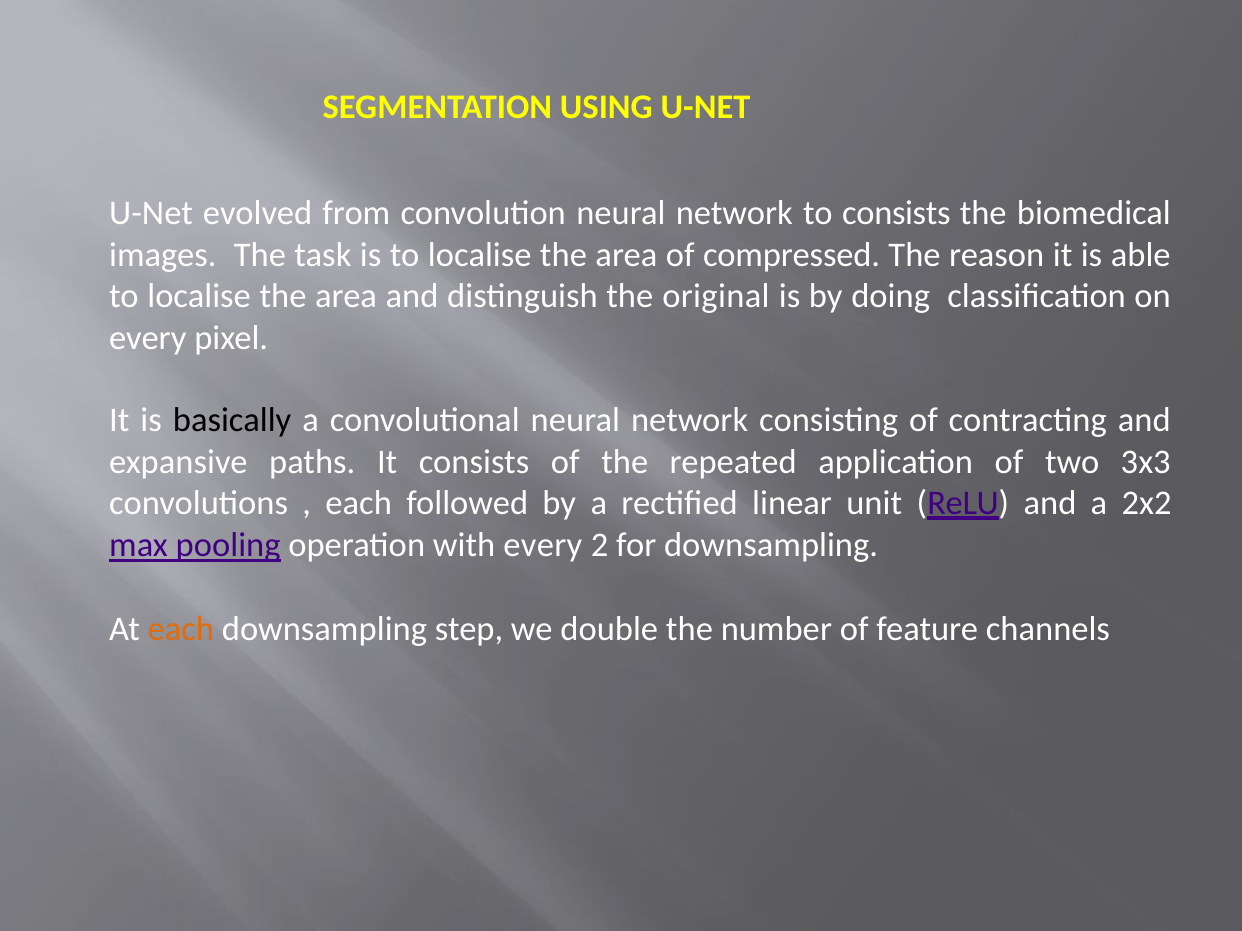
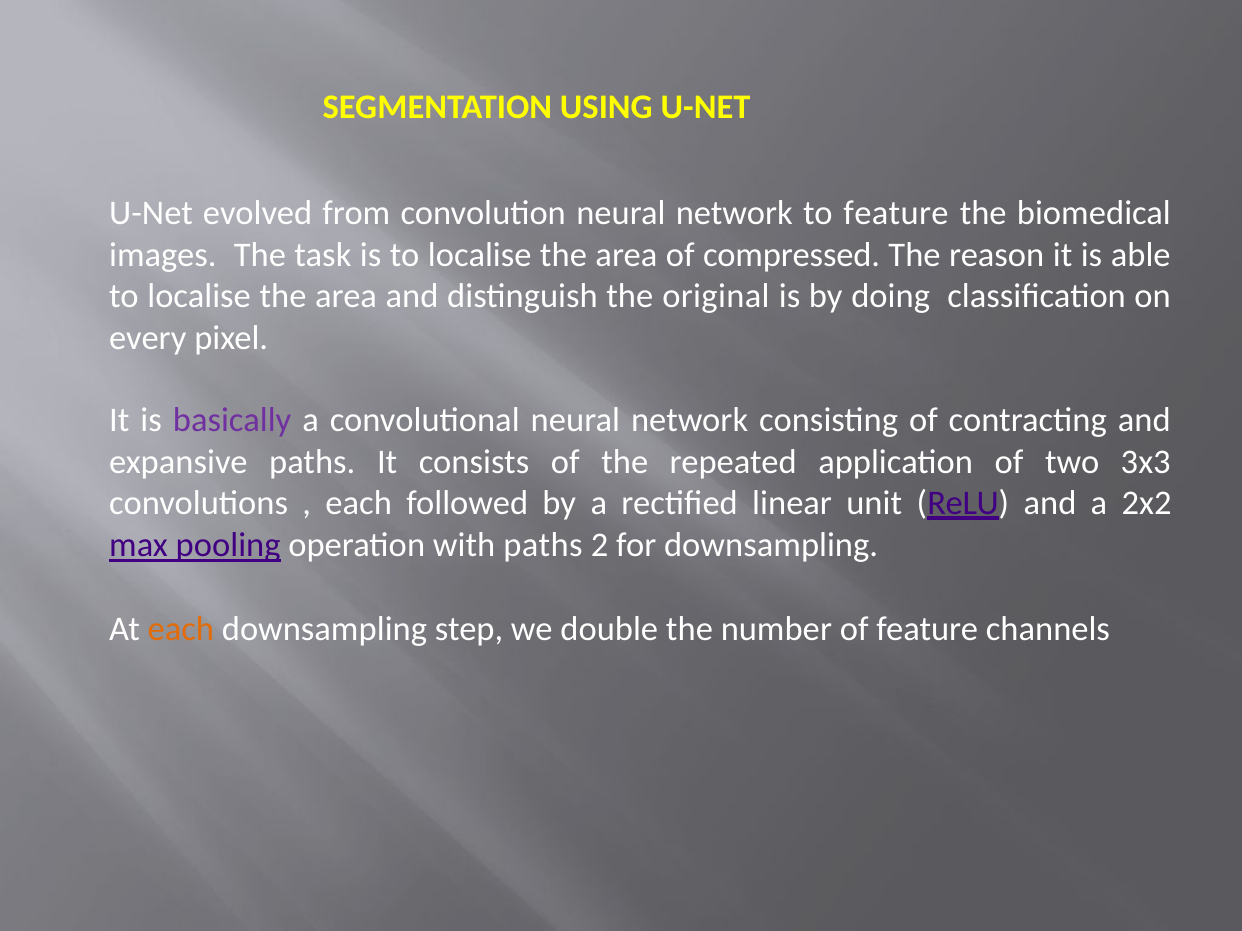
to consists: consists -> feature
basically colour: black -> purple
with every: every -> paths
